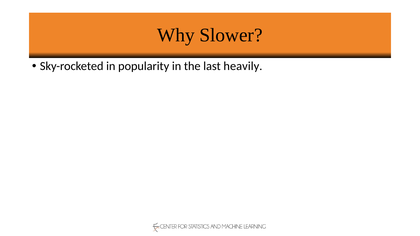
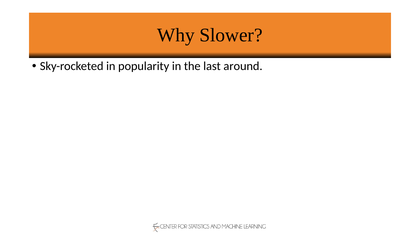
heavily: heavily -> around
